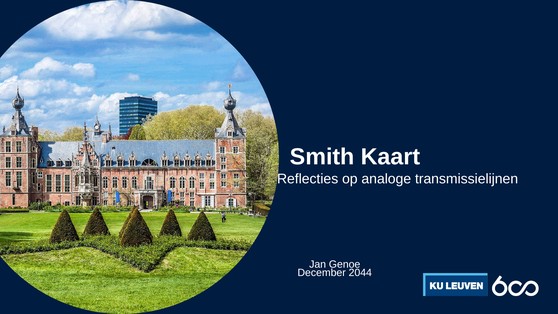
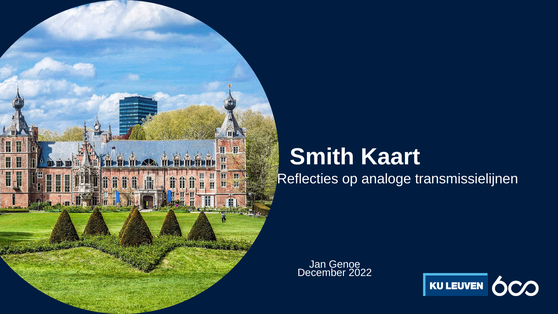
2044: 2044 -> 2022
